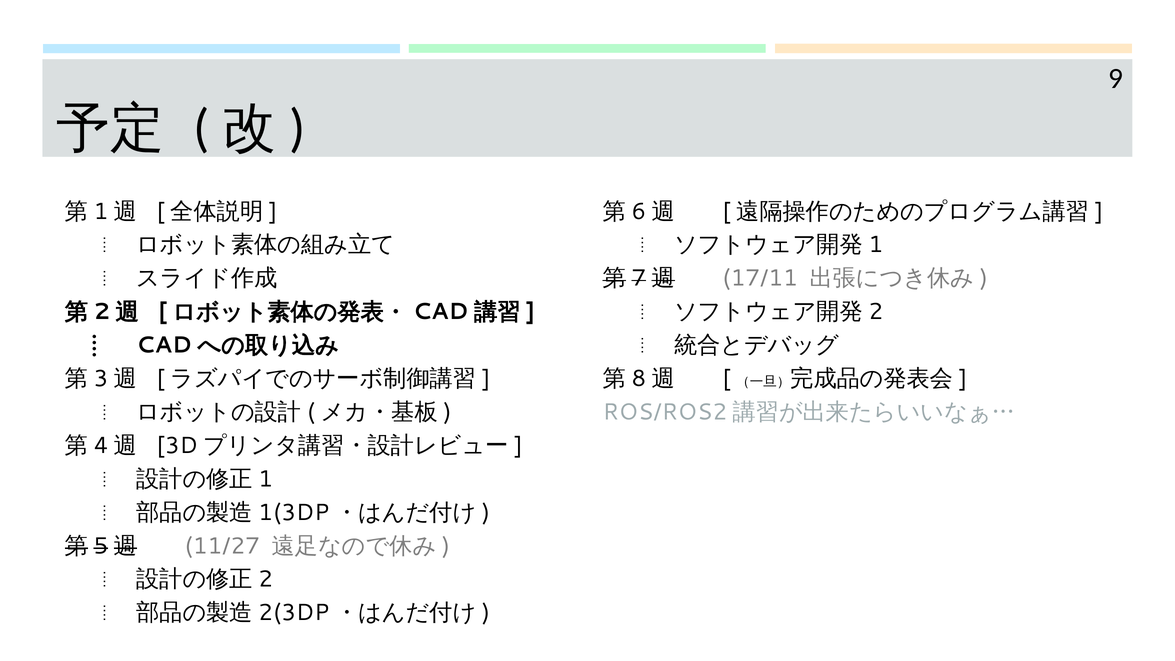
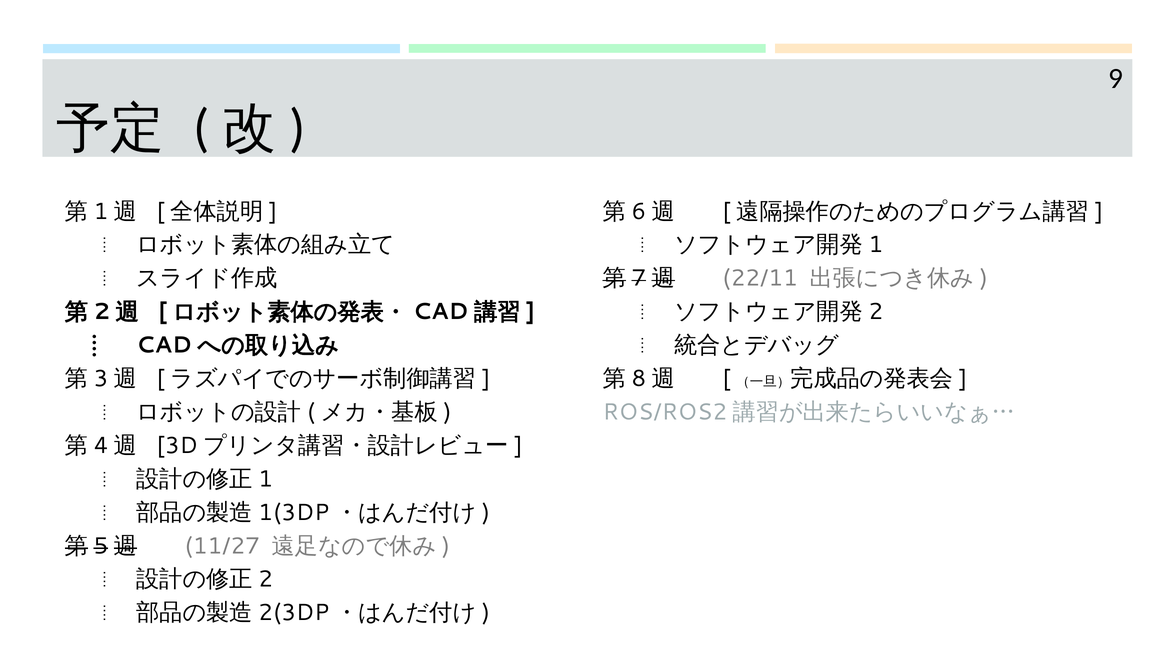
17/11: 17/11 -> 22/11
